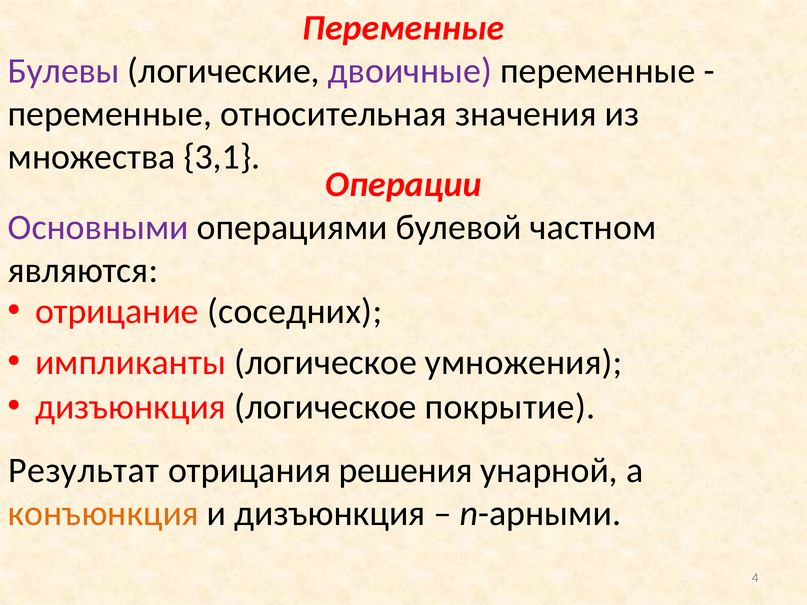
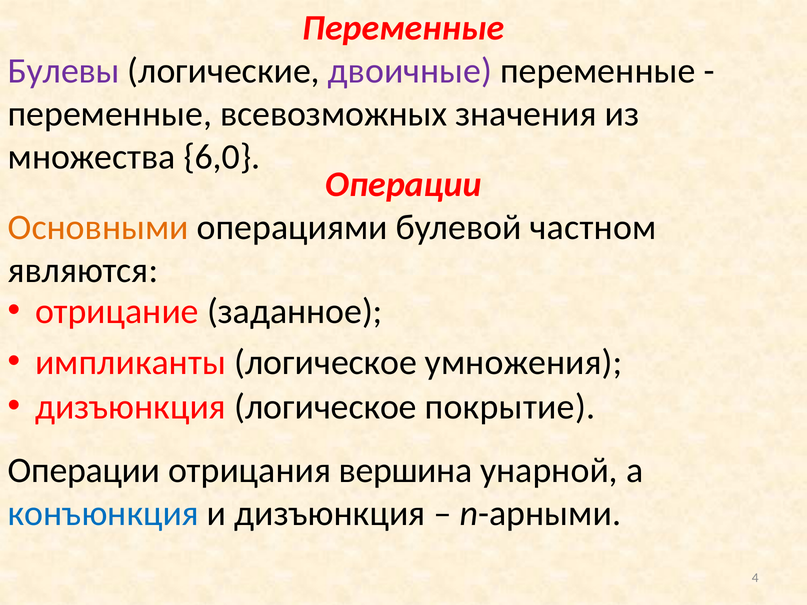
относительная: относительная -> всевозможных
3,1: 3,1 -> 6,0
Основными colour: purple -> orange
соседних: соседних -> заданное
Результат at (84, 470): Результат -> Операции
решения: решения -> вершина
конъюнкция colour: orange -> blue
